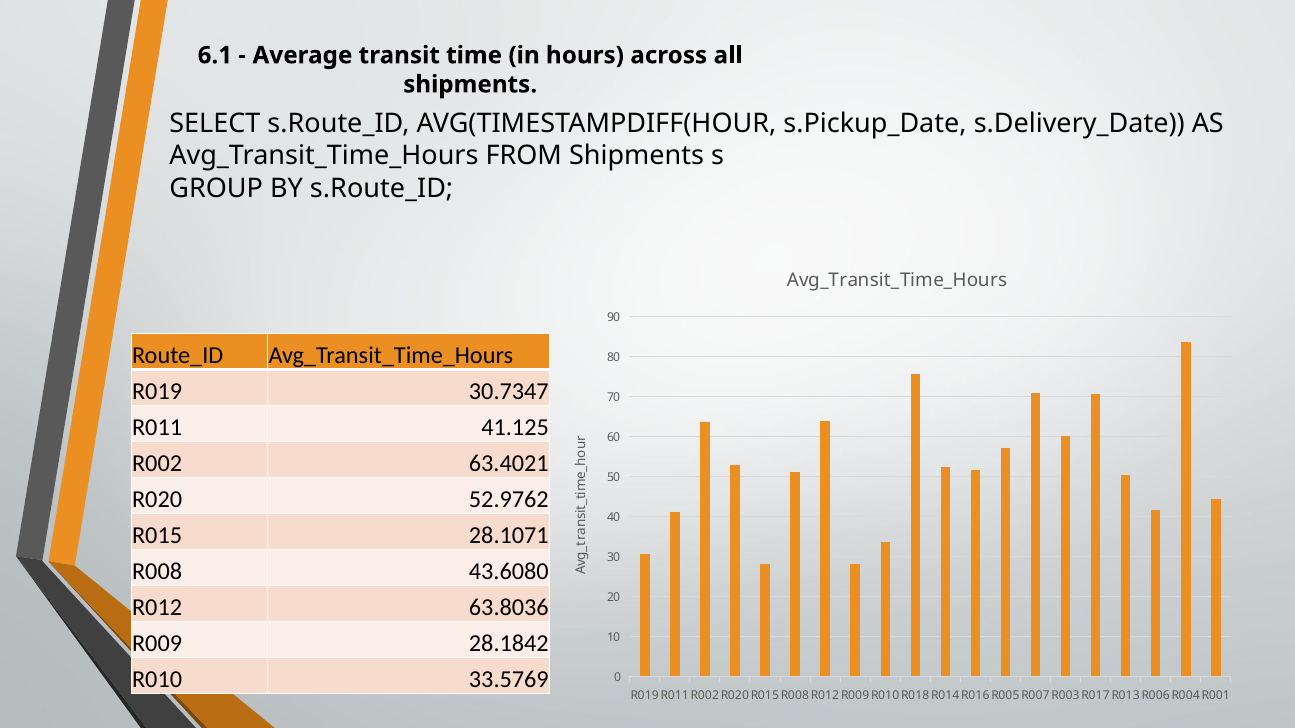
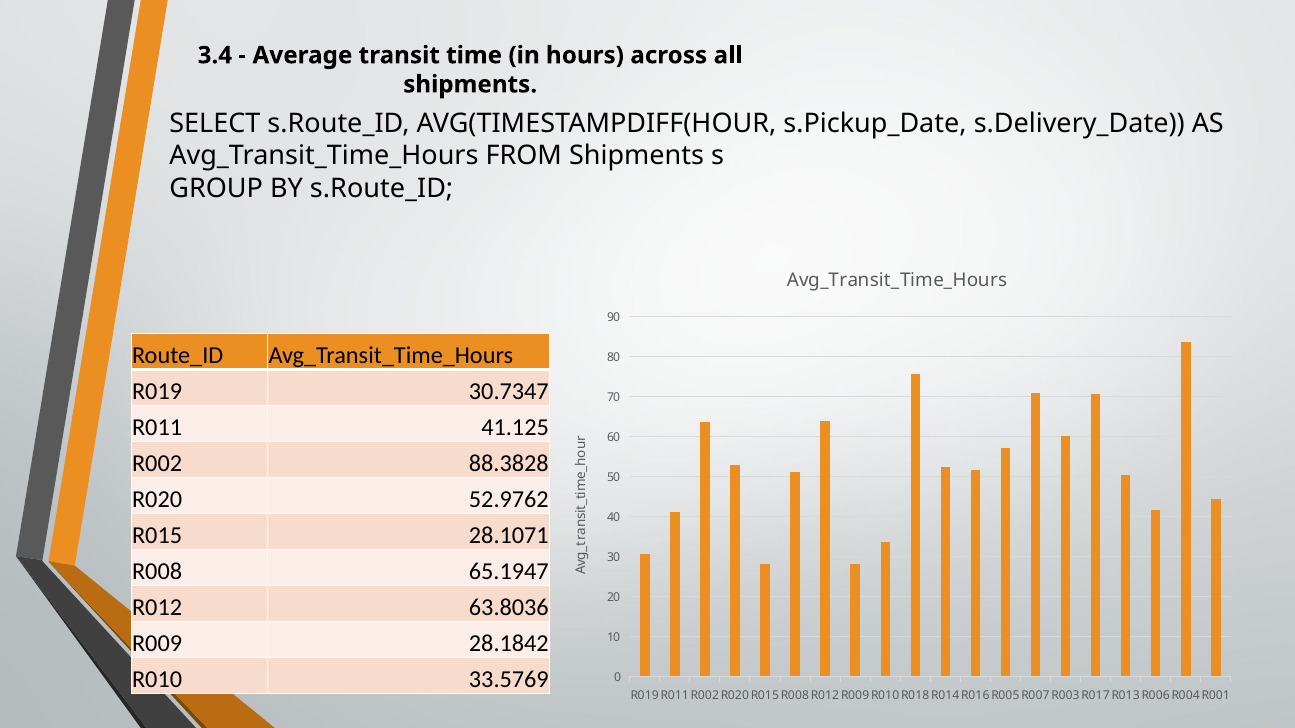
6.1: 6.1 -> 3.4
63.4021: 63.4021 -> 88.3828
43.6080: 43.6080 -> 65.1947
